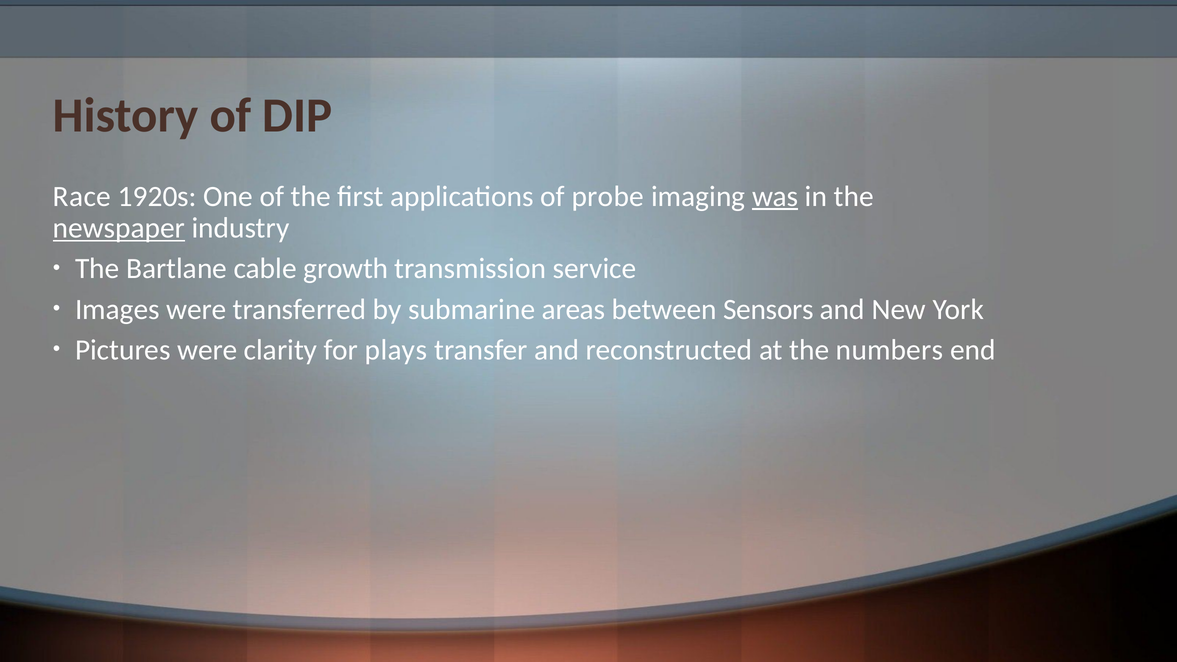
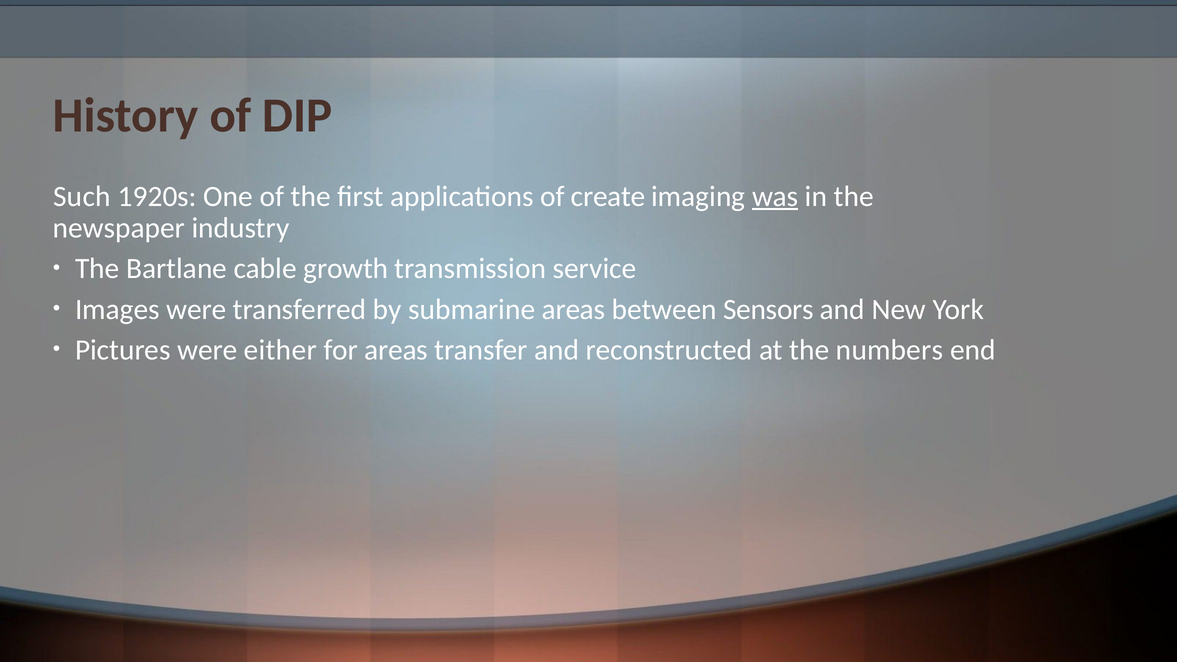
Race: Race -> Such
probe: probe -> create
newspaper underline: present -> none
clarity: clarity -> either
for plays: plays -> areas
